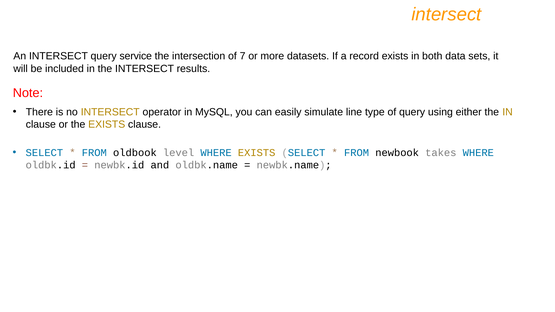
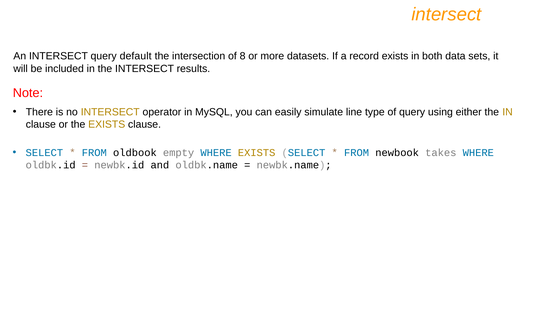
service: service -> default
7: 7 -> 8
level: level -> empty
